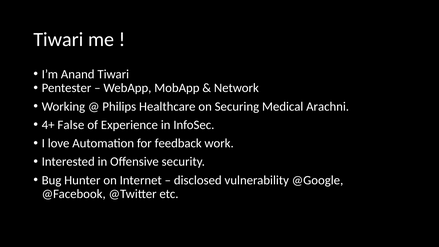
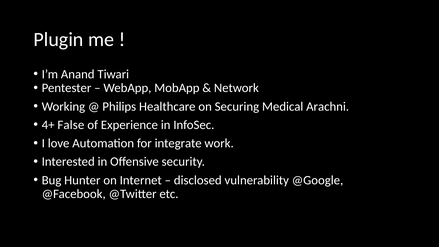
Tiwari at (59, 40): Tiwari -> Plugin
feedback: feedback -> integrate
